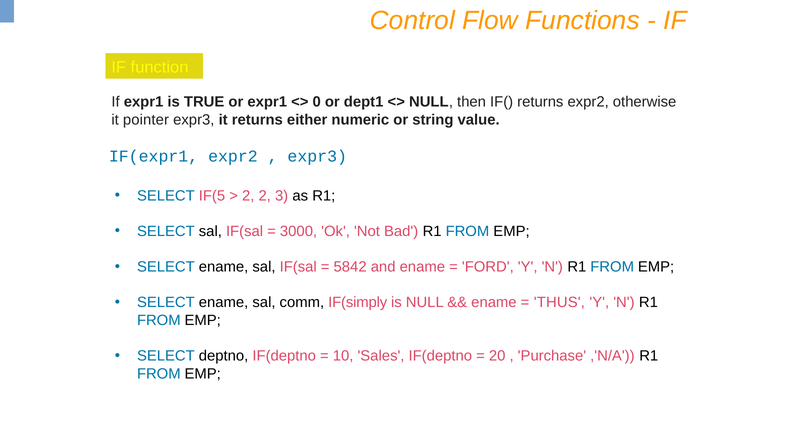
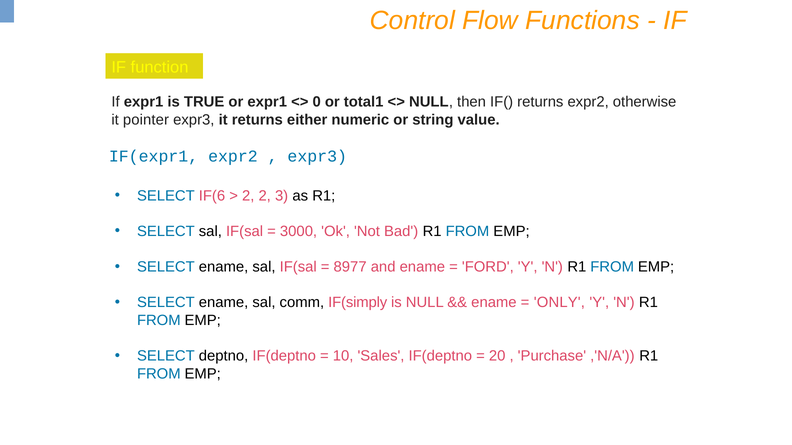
dept1: dept1 -> total1
IF(5: IF(5 -> IF(6
5842: 5842 -> 8977
THUS: THUS -> ONLY
